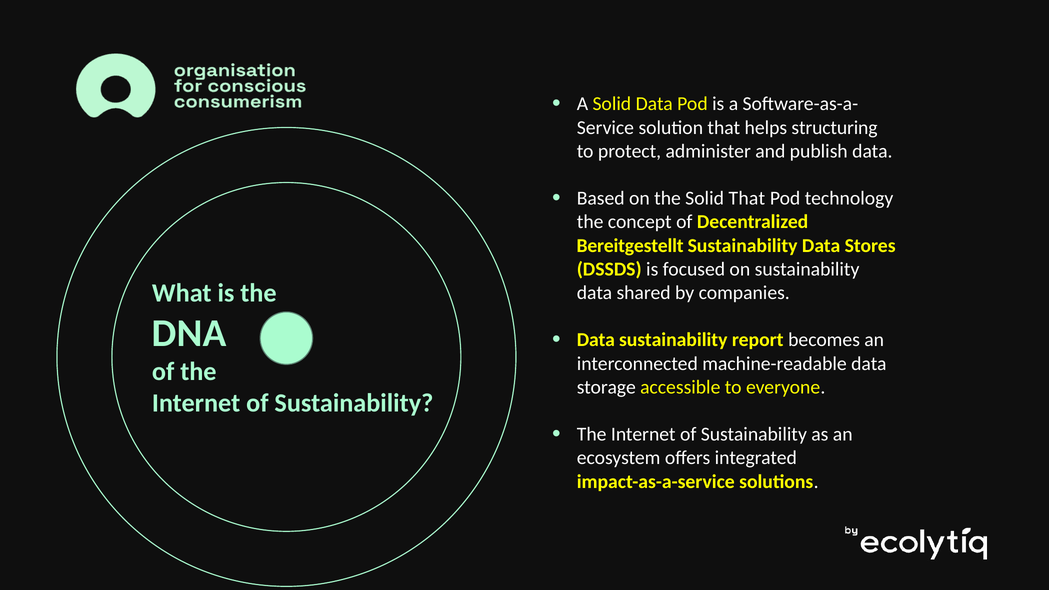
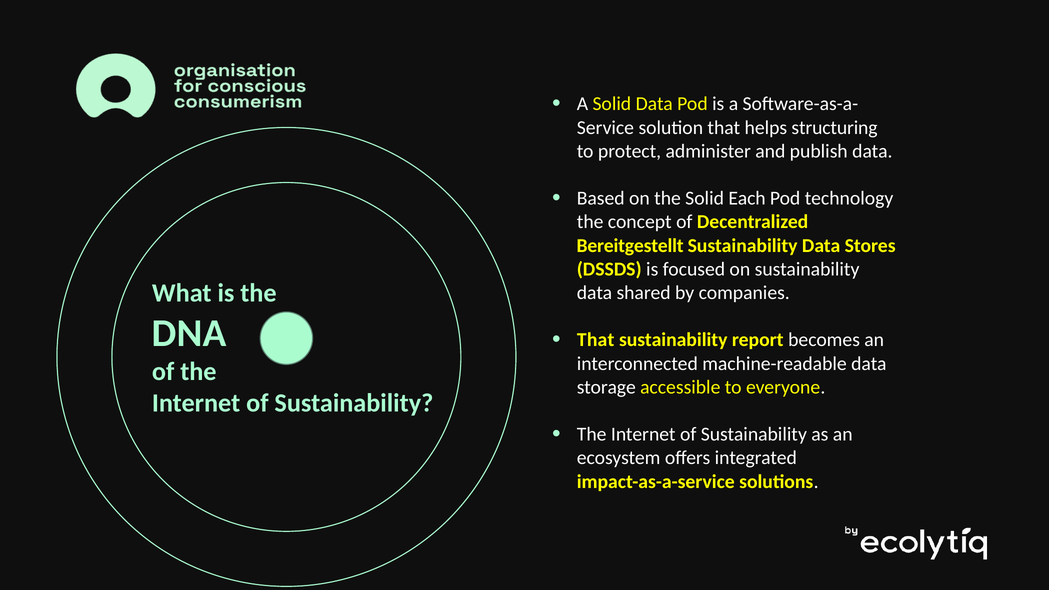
Solid That: That -> Each
Data at (596, 340): Data -> That
